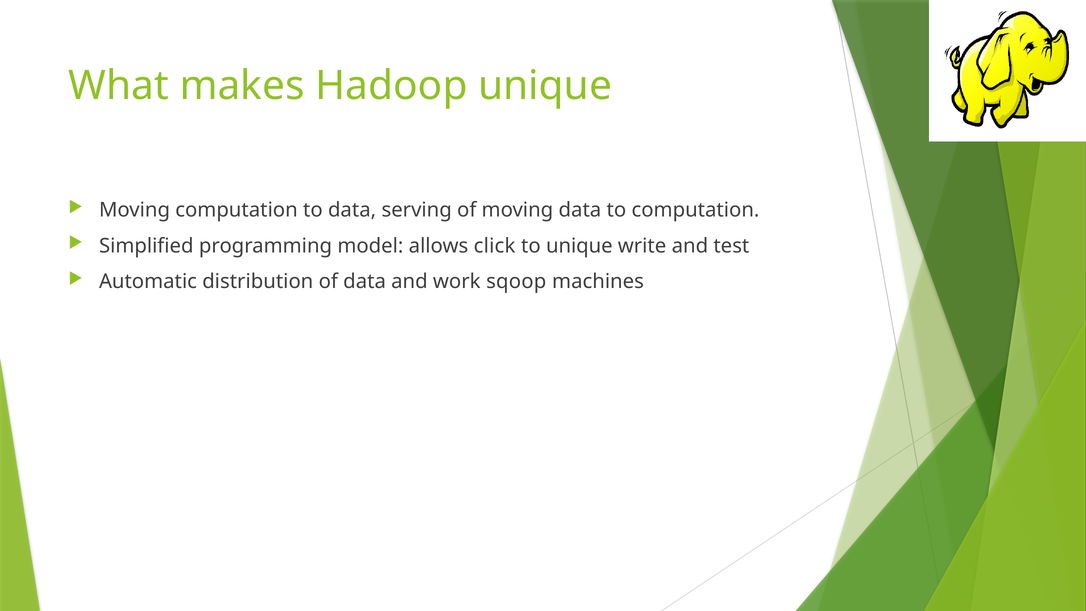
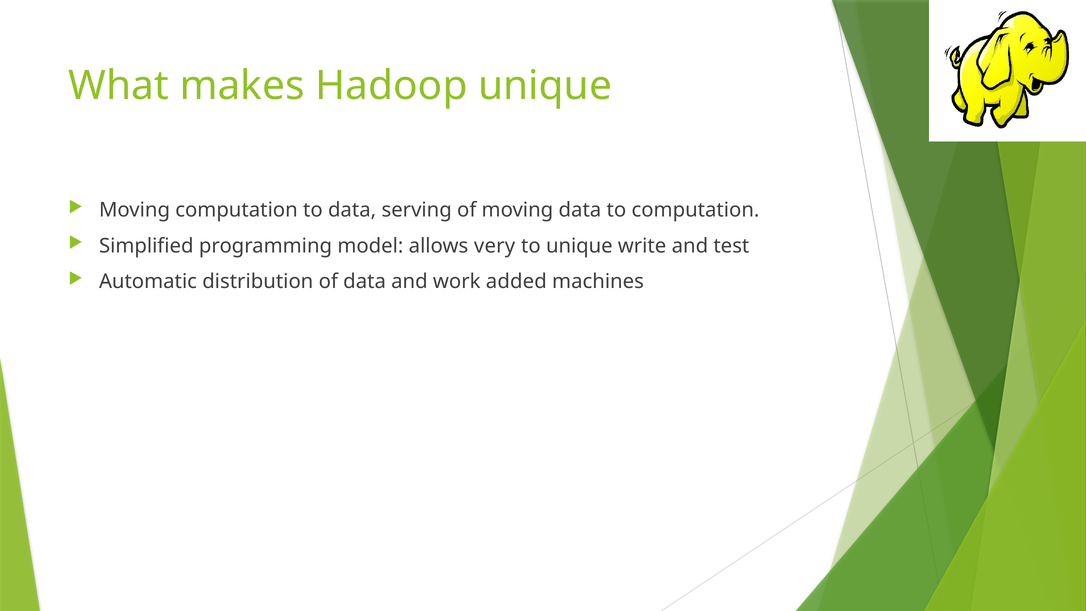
click: click -> very
sqoop: sqoop -> added
